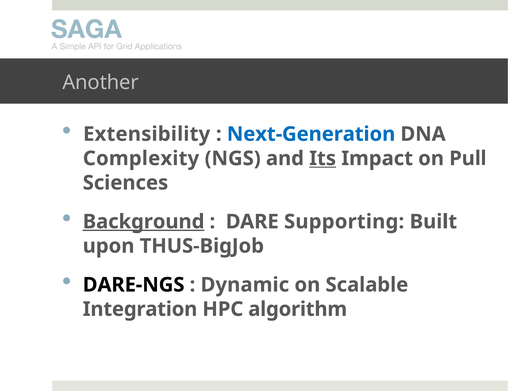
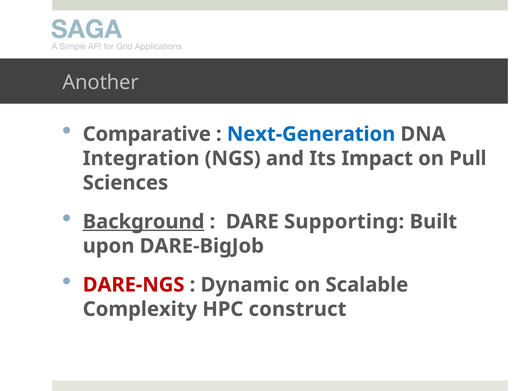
Extensibility: Extensibility -> Comparative
Complexity: Complexity -> Integration
Its underline: present -> none
THUS-BigJob: THUS-BigJob -> DARE-BigJob
DARE-NGS colour: black -> red
Integration: Integration -> Complexity
algorithm: algorithm -> construct
